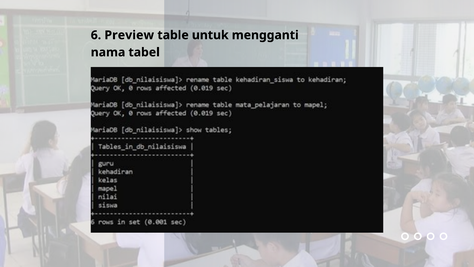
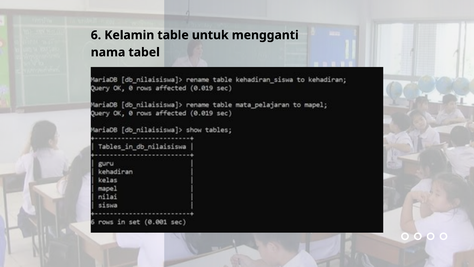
Preview: Preview -> Kelamin
